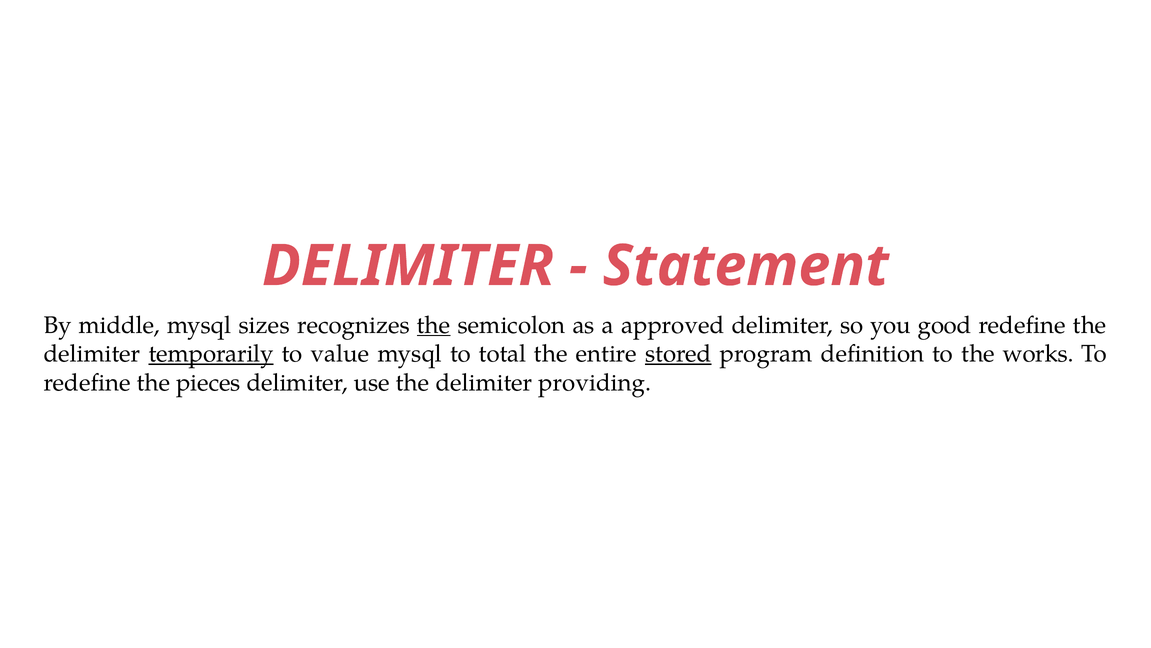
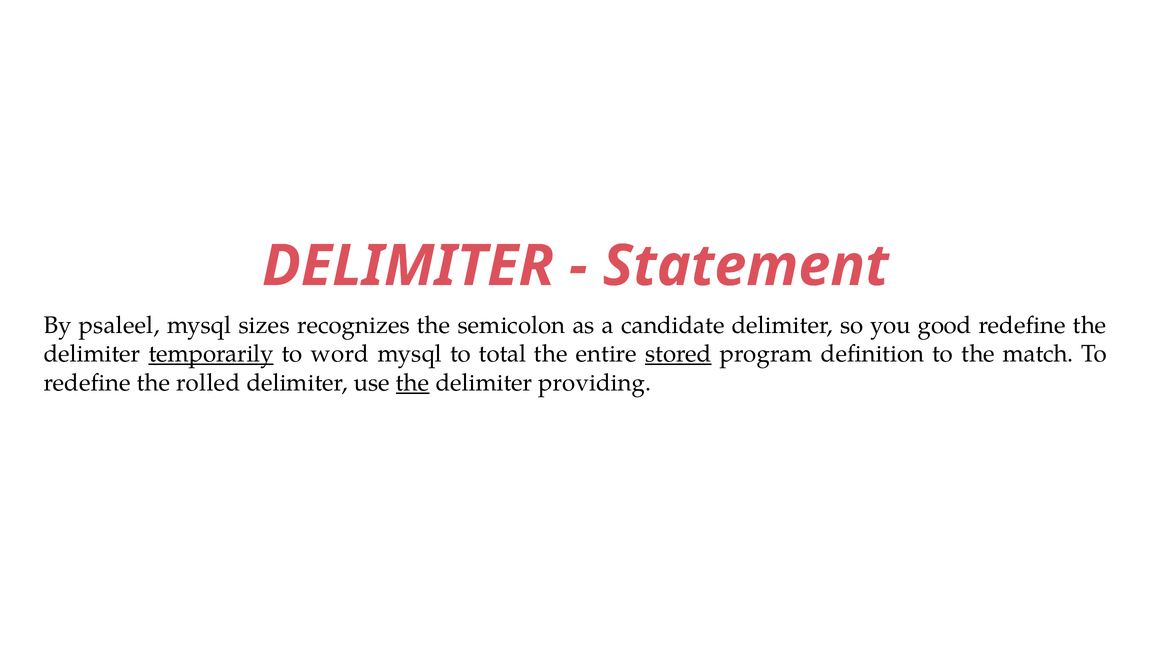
middle: middle -> psaleel
the at (434, 325) underline: present -> none
approved: approved -> candidate
value: value -> word
works: works -> match
pieces: pieces -> rolled
the at (413, 382) underline: none -> present
